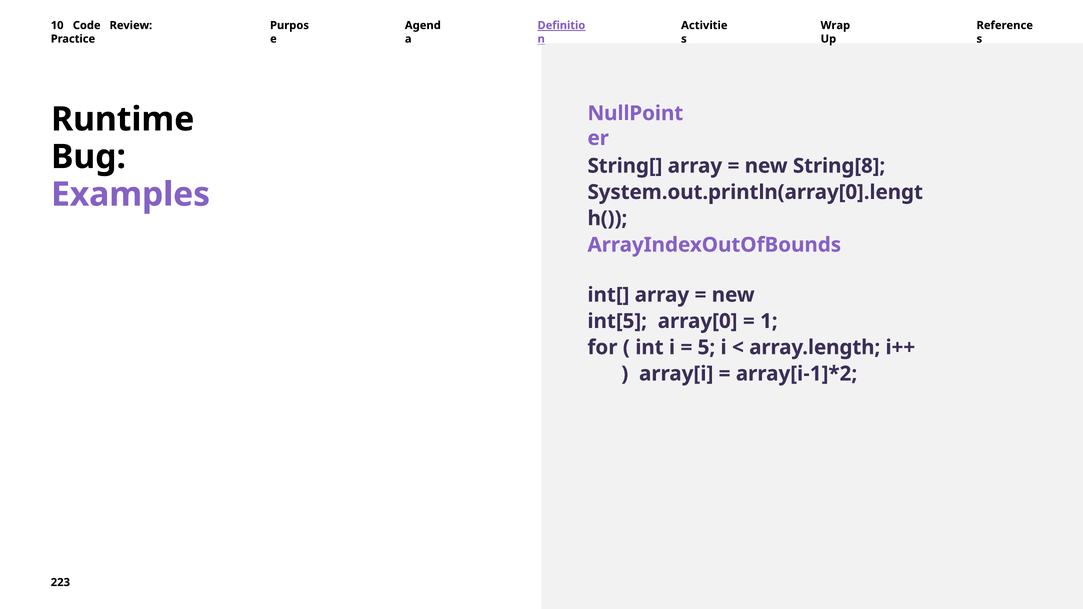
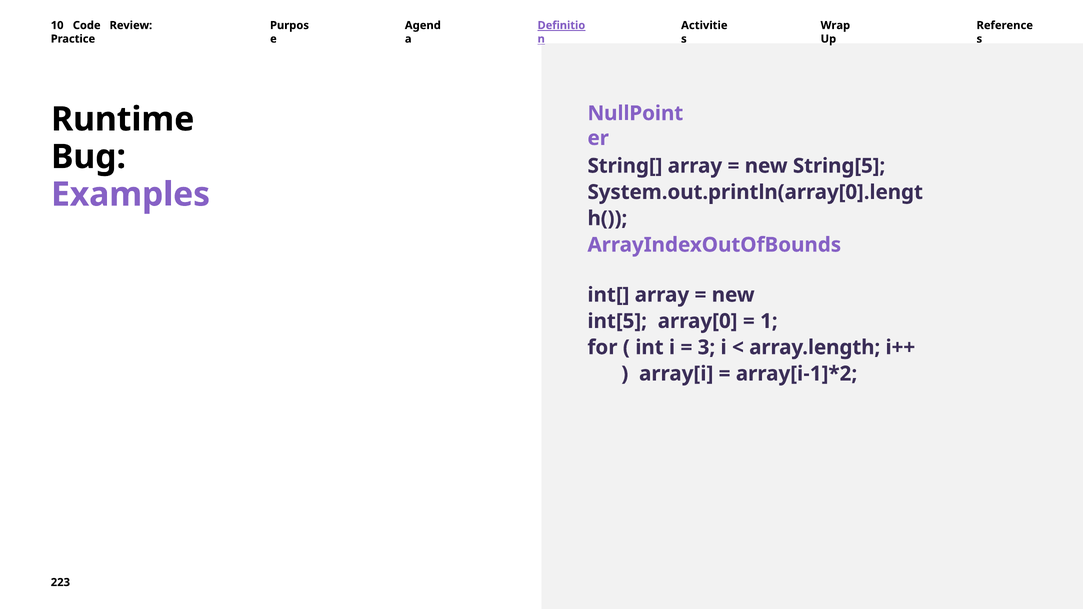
String[8: String[8 -> String[5
5: 5 -> 3
